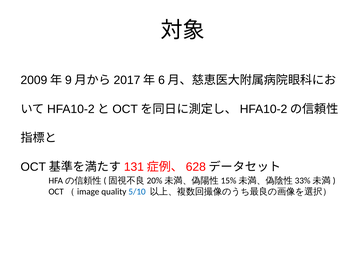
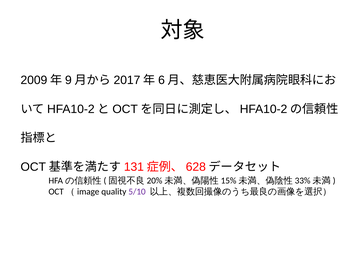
5/10 colour: blue -> purple
